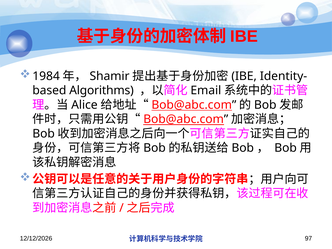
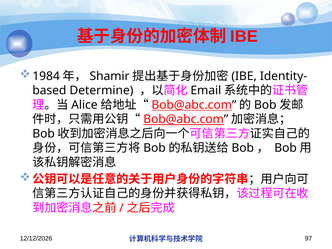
Algorithms: Algorithms -> Determine
